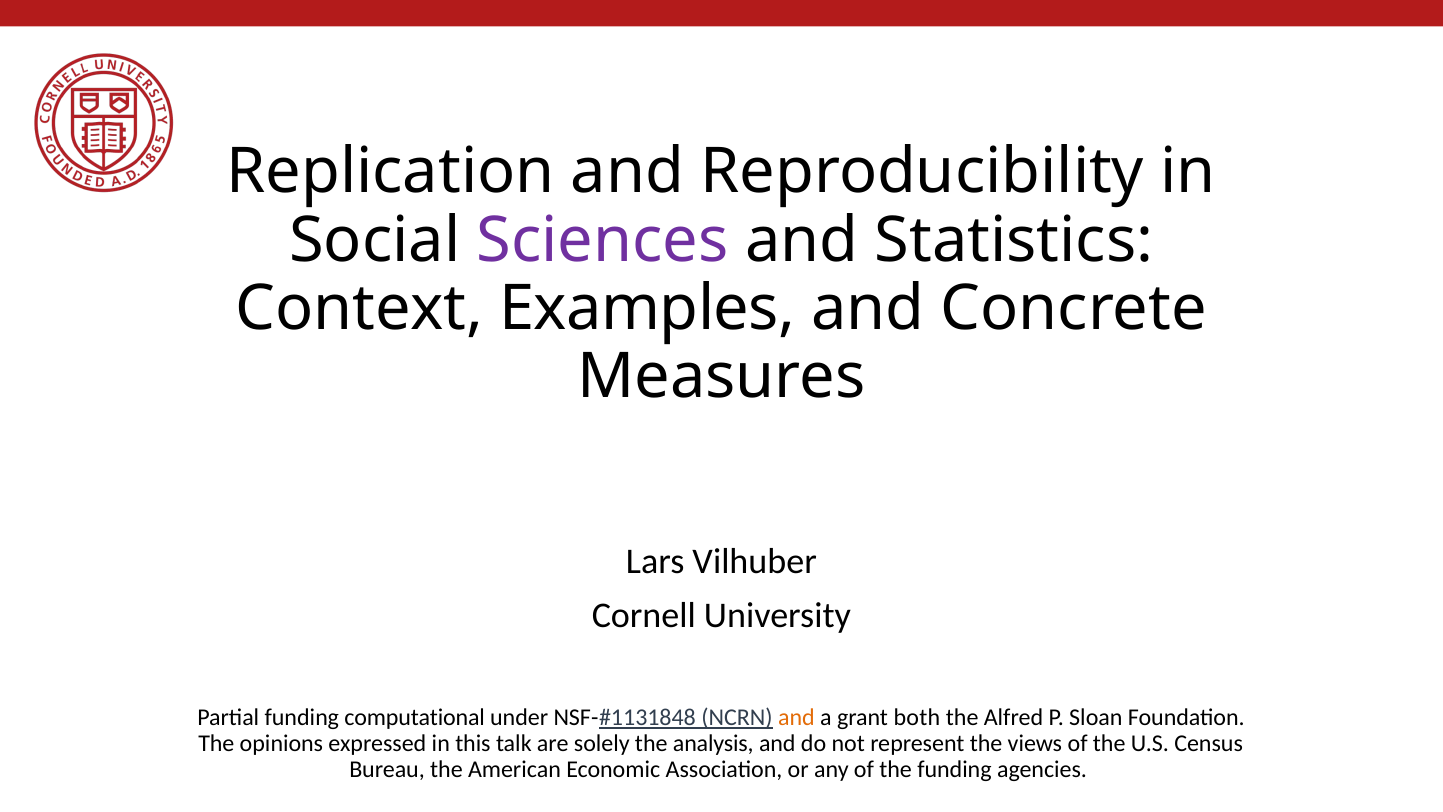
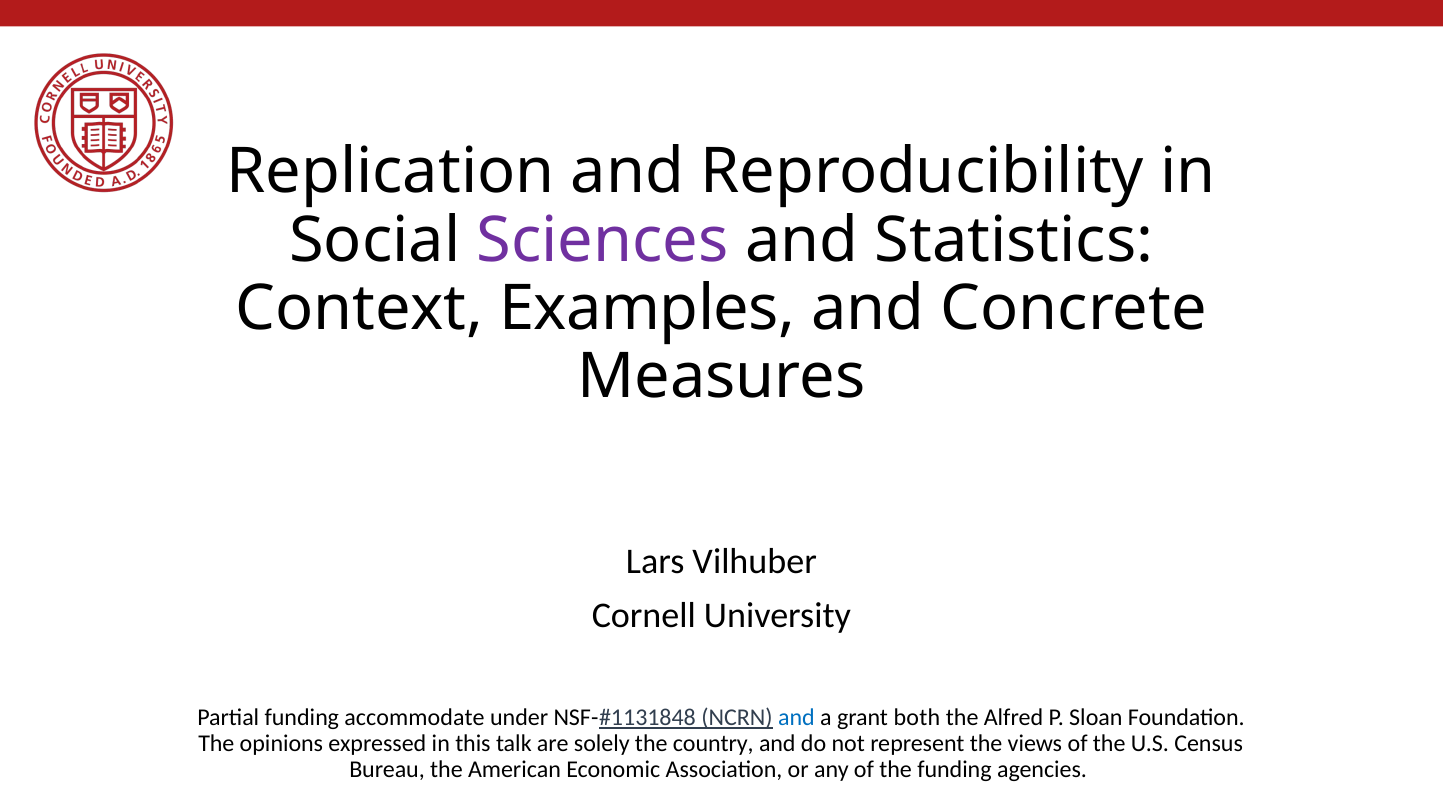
computational: computational -> accommodate
and at (797, 717) colour: orange -> blue
analysis: analysis -> country
